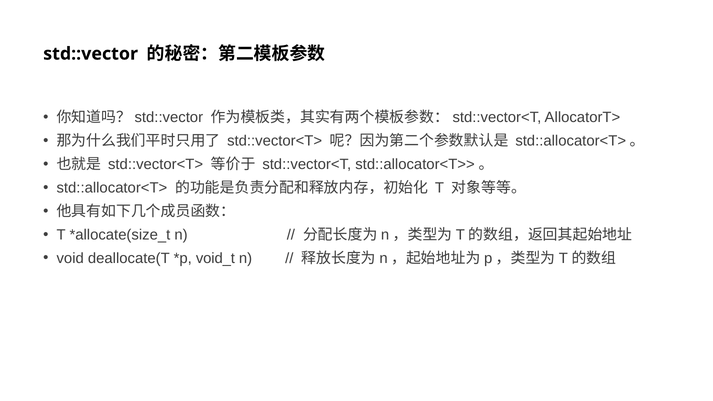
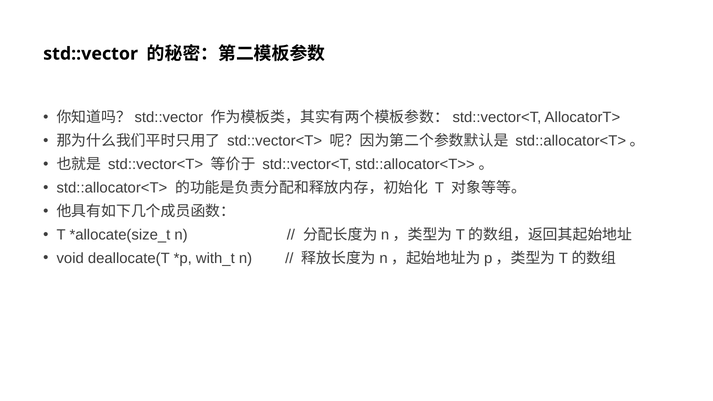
void_t: void_t -> with_t
